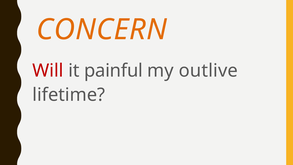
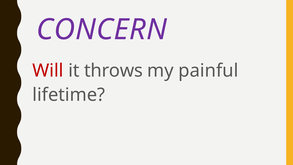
CONCERN colour: orange -> purple
painful: painful -> throws
outlive: outlive -> painful
